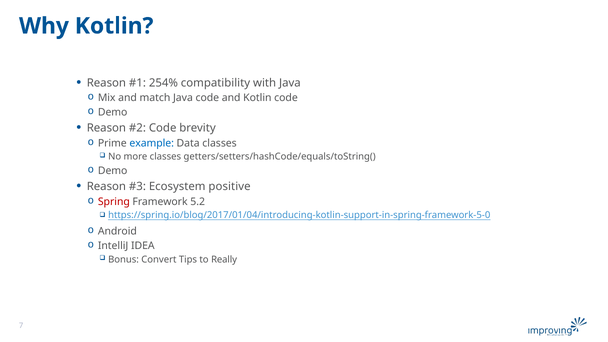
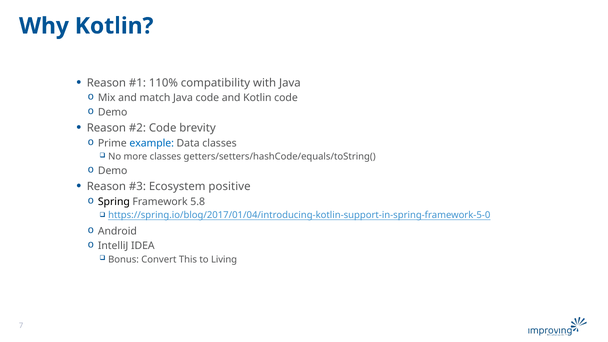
254%: 254% -> 110%
Spring colour: red -> black
5.2: 5.2 -> 5.8
Tips: Tips -> This
Really: Really -> Living
